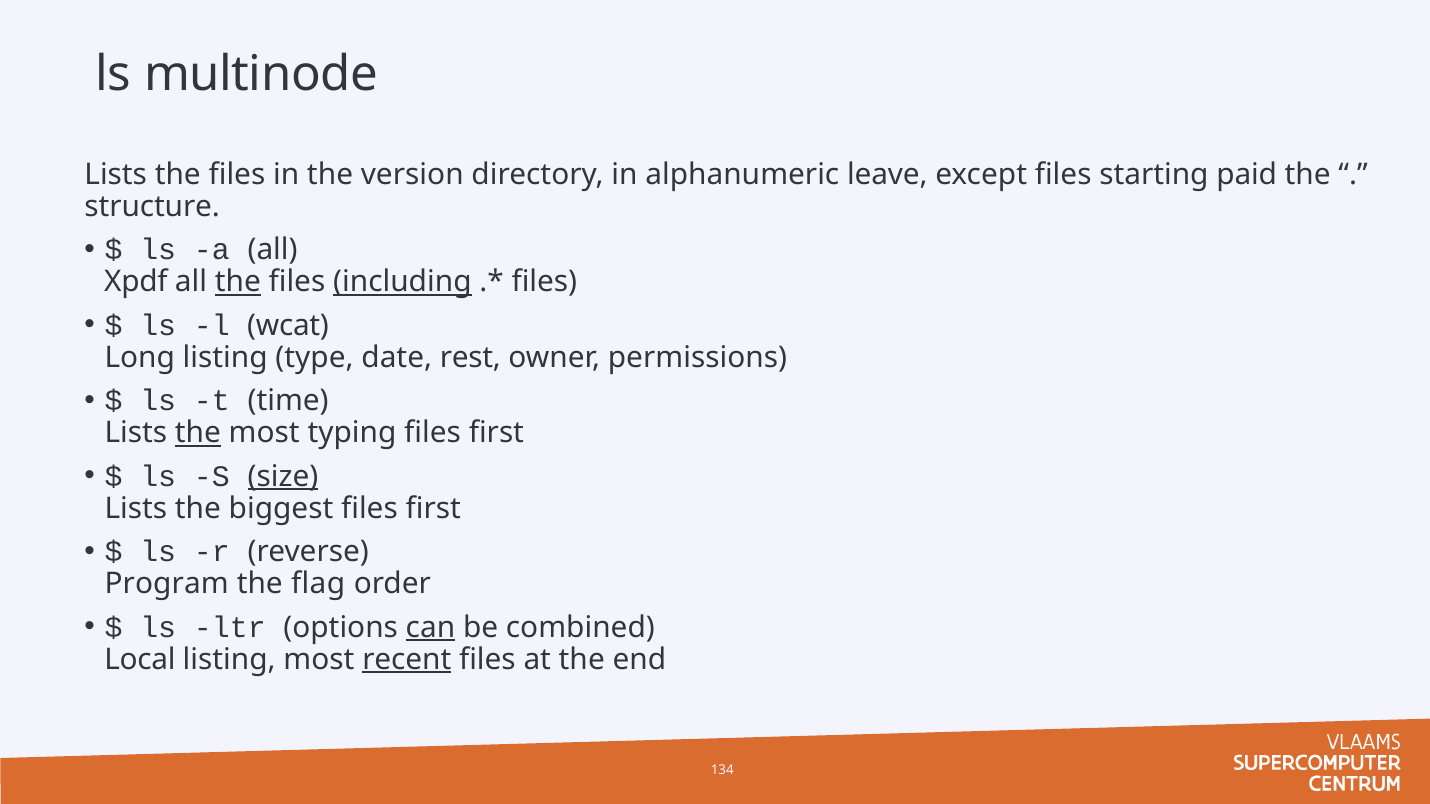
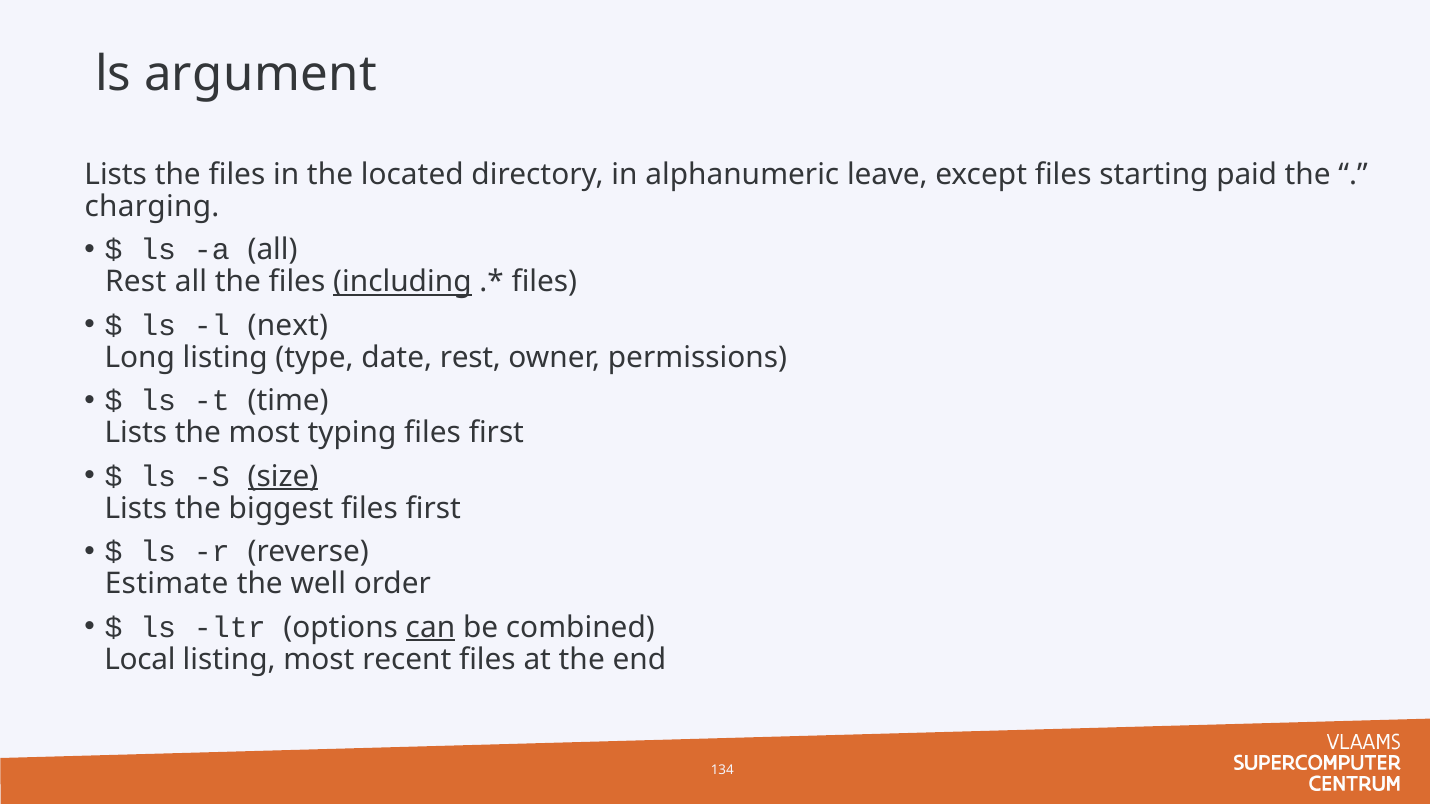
multinode: multinode -> argument
version: version -> located
structure: structure -> charging
Xpdf at (136, 282): Xpdf -> Rest
the at (238, 282) underline: present -> none
wcat: wcat -> next
the at (198, 433) underline: present -> none
Program: Program -> Estimate
flag: flag -> well
recent underline: present -> none
